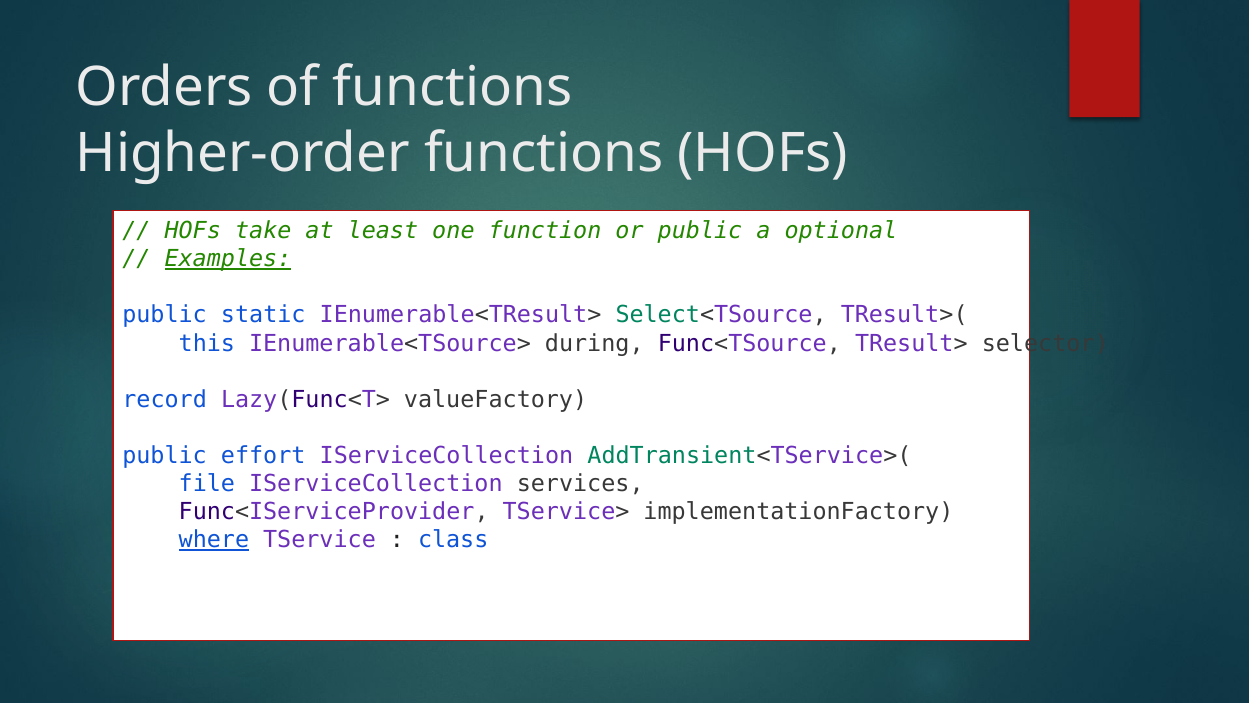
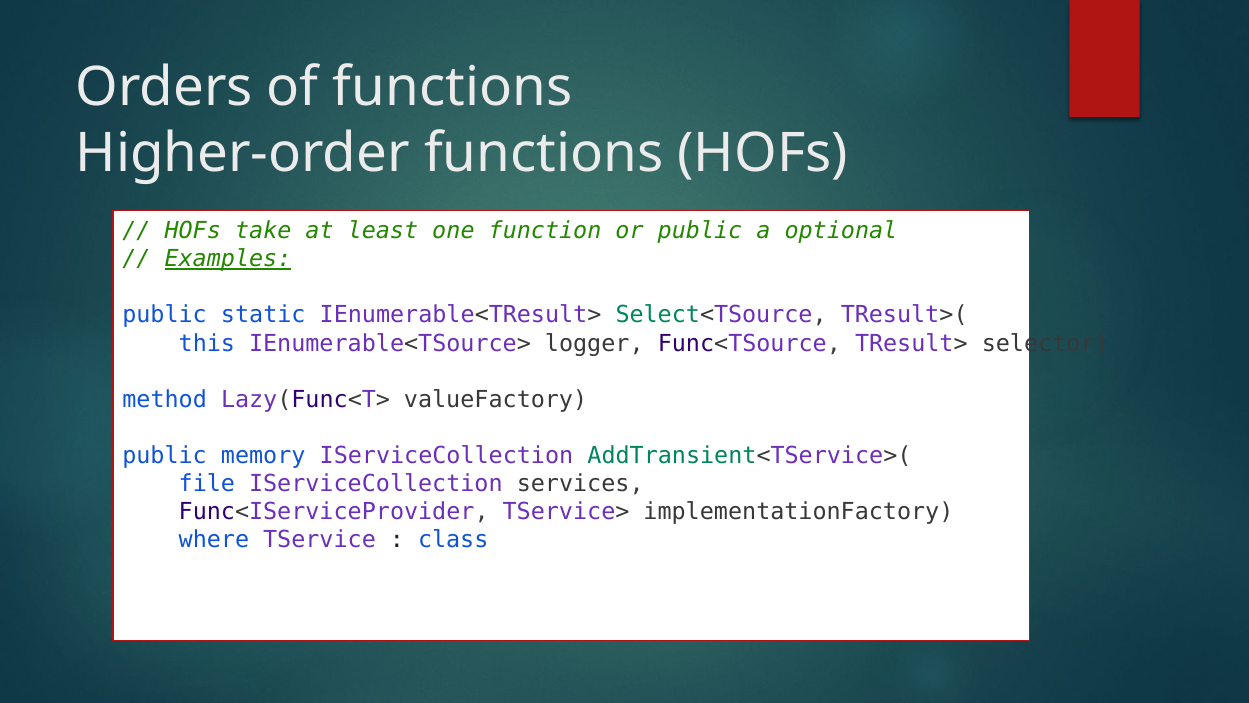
during: during -> logger
record: record -> method
effort: effort -> memory
where underline: present -> none
